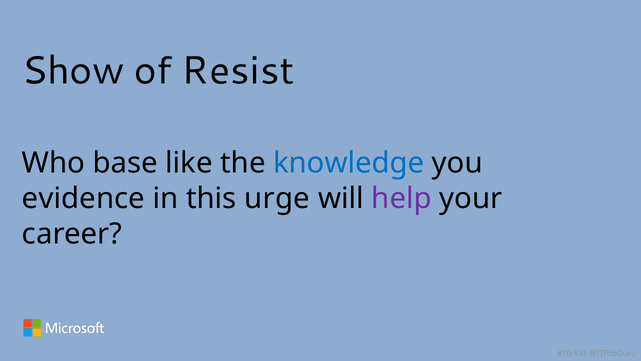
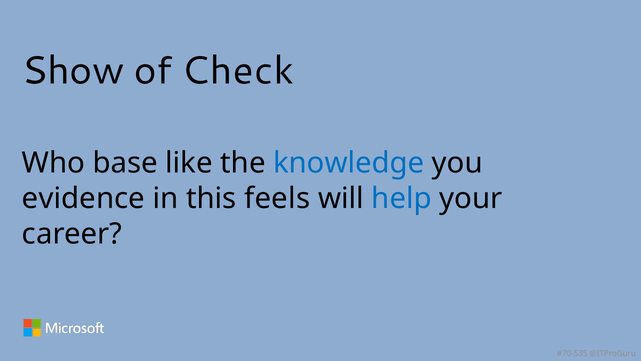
Resist: Resist -> Check
urge: urge -> feels
help colour: purple -> blue
